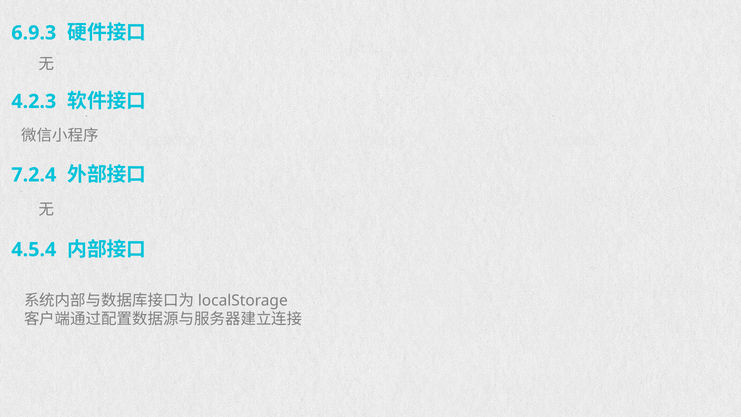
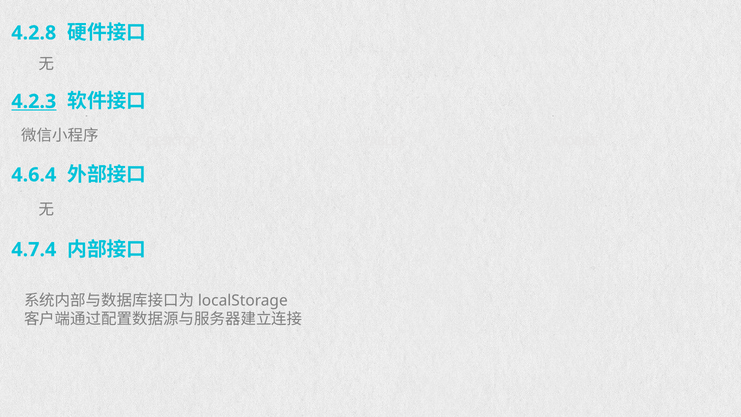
6.9.3: 6.9.3 -> 4.2.8
4.2.3 underline: none -> present
7.2.4: 7.2.4 -> 4.6.4
4.5.4: 4.5.4 -> 4.7.4
